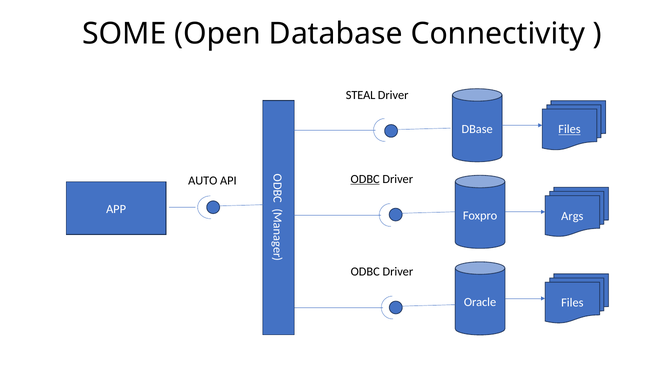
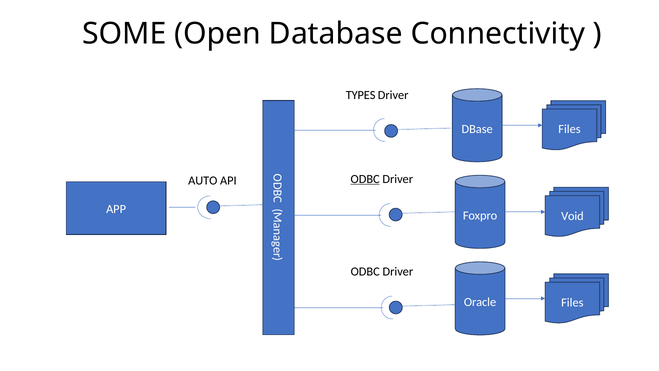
STEAL: STEAL -> TYPES
Files at (569, 129) underline: present -> none
Args: Args -> Void
